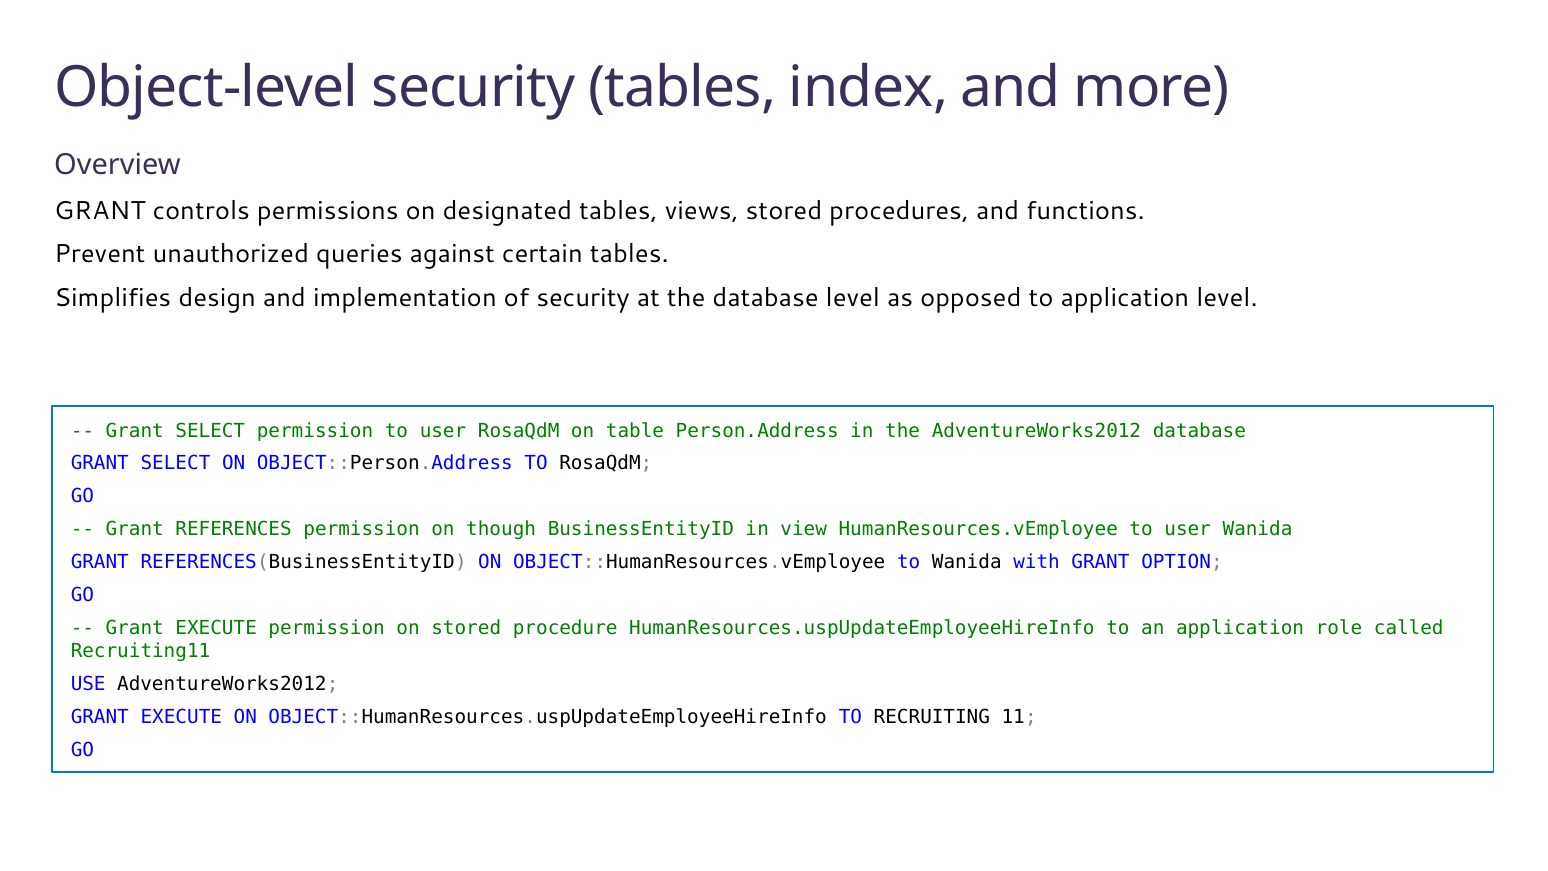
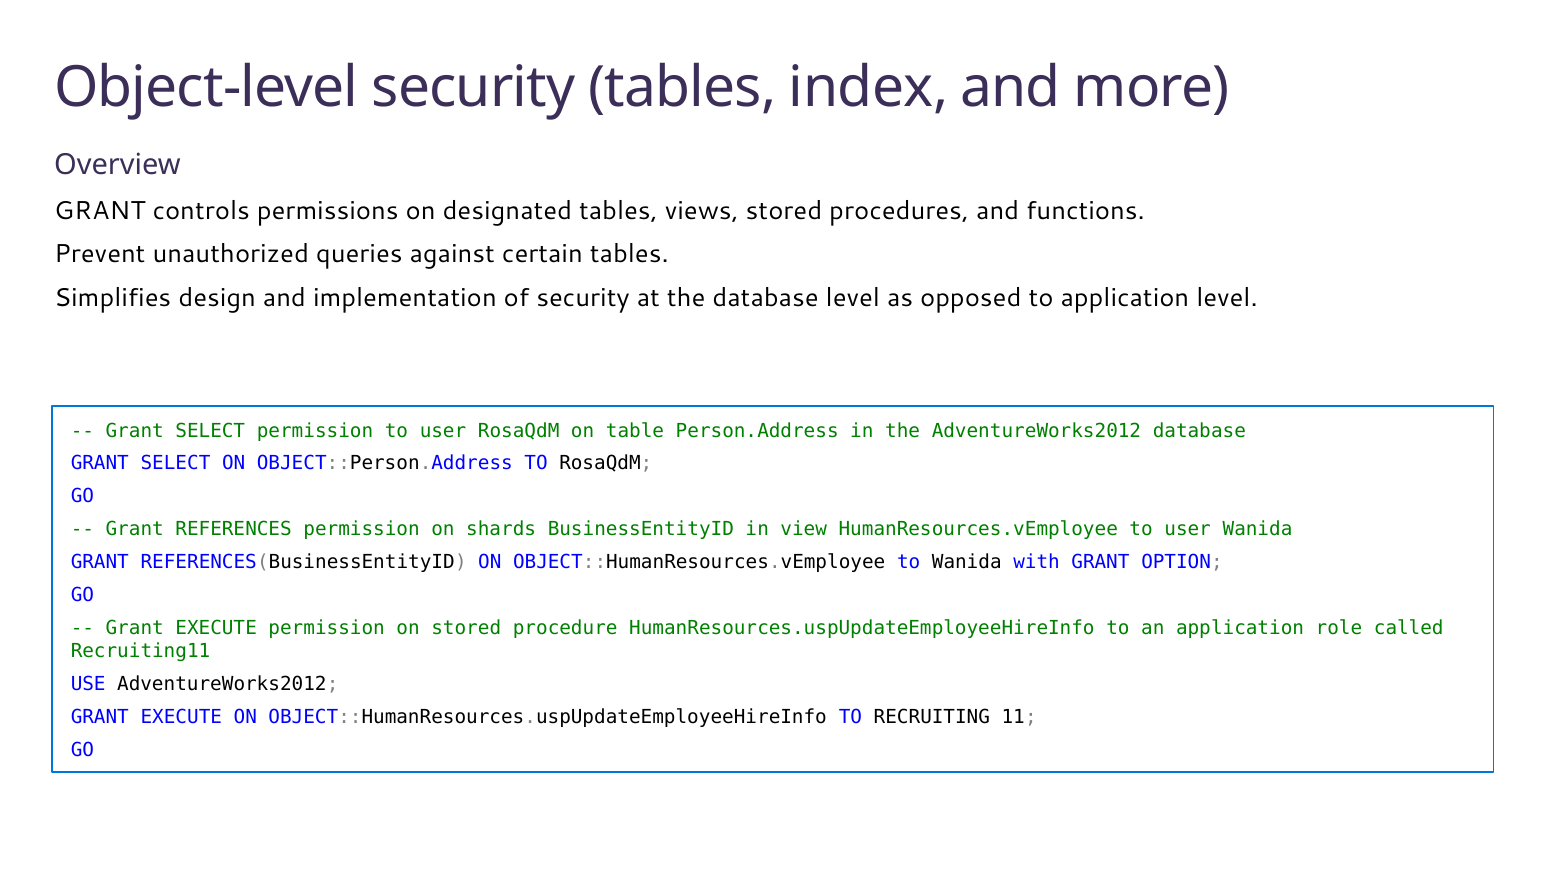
though: though -> shards
